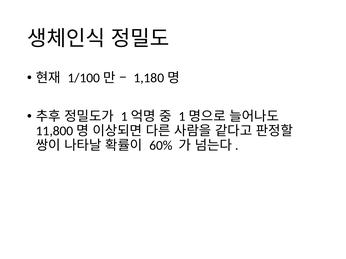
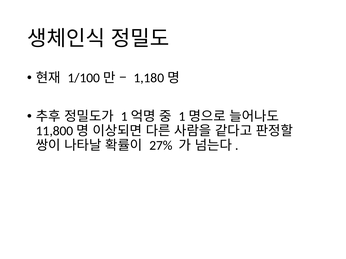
60%: 60% -> 27%
